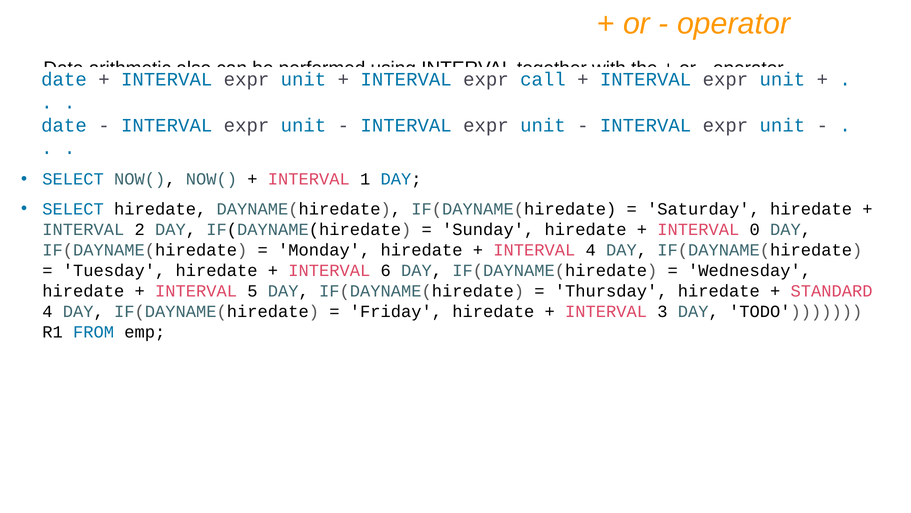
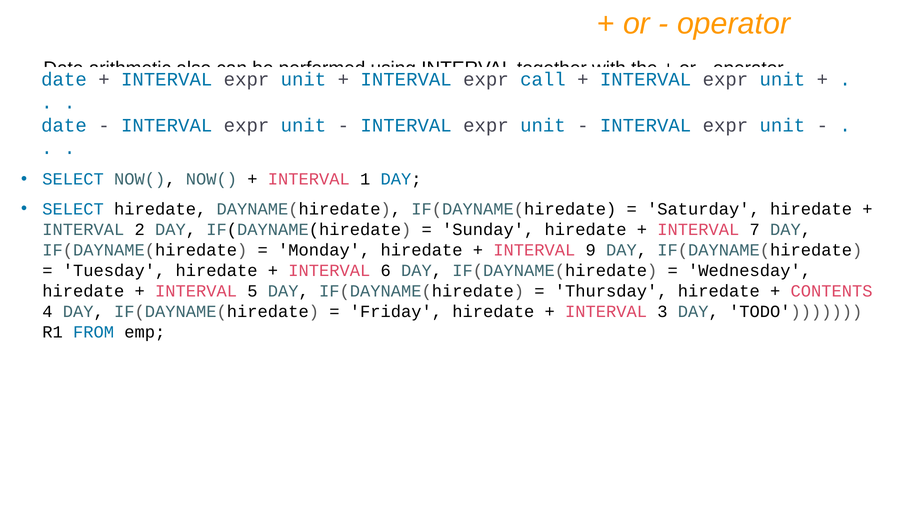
0: 0 -> 7
INTERVAL 4: 4 -> 9
STANDARD: STANDARD -> CONTENTS
